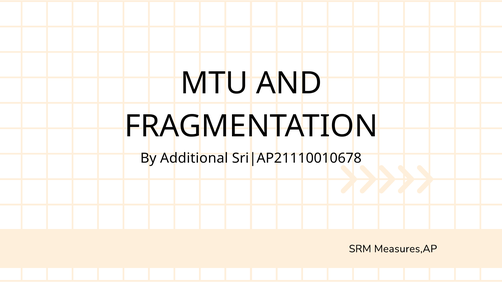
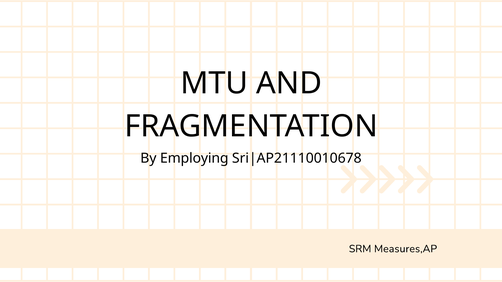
Additional: Additional -> Employing
